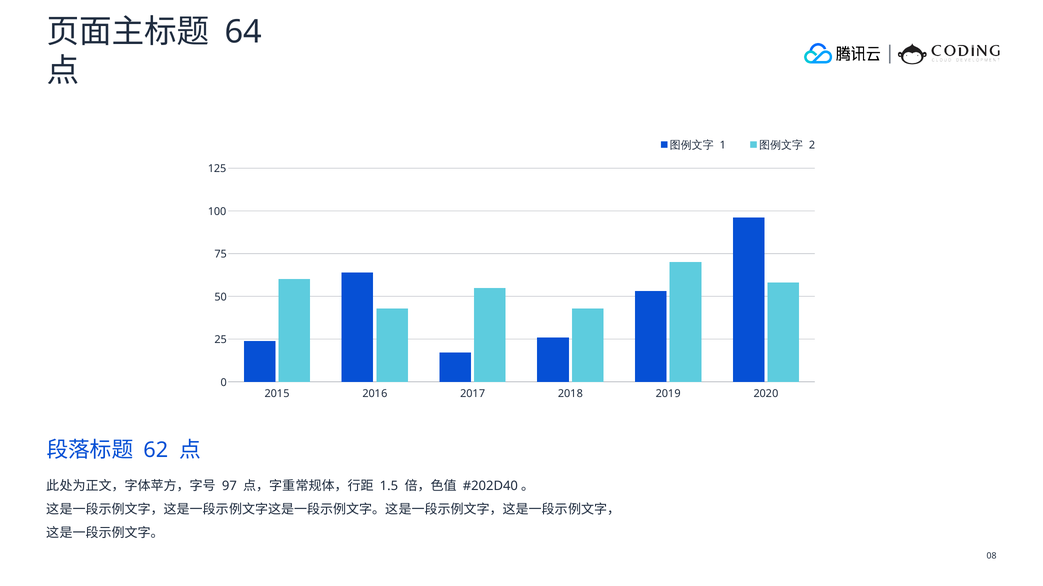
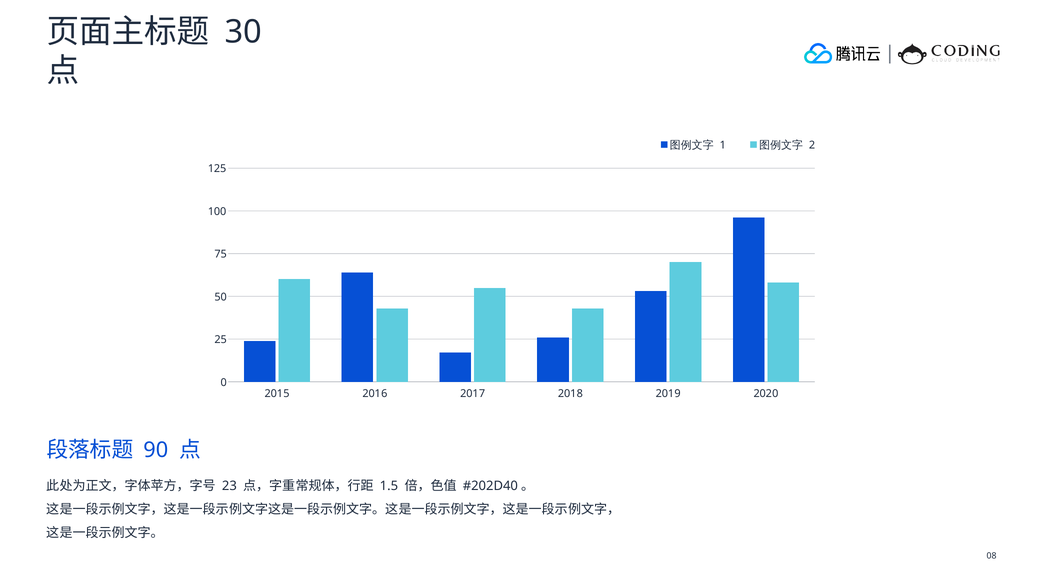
64: 64 -> 30
62: 62 -> 90
97: 97 -> 23
